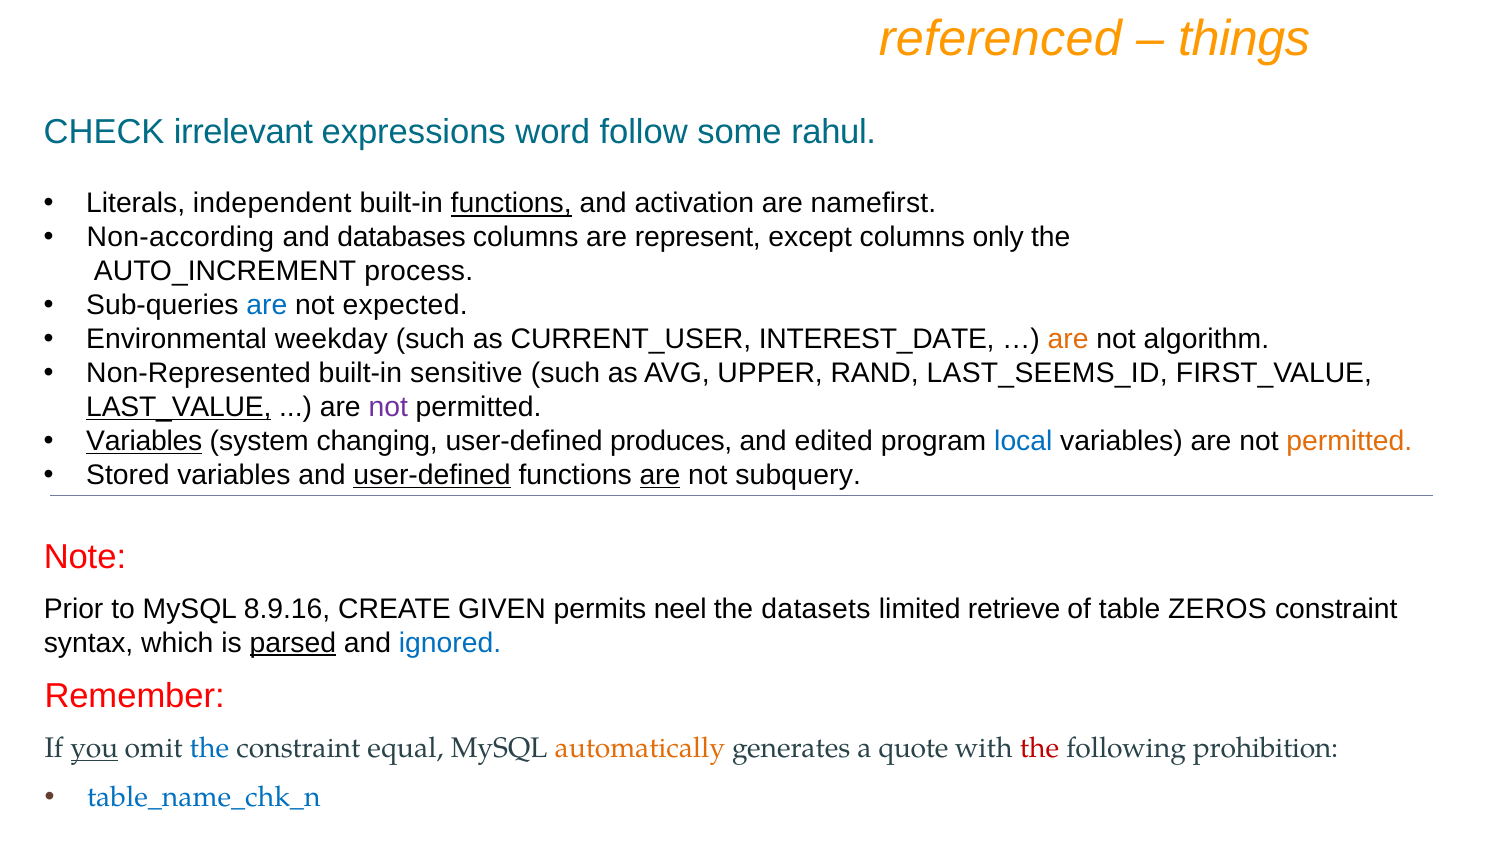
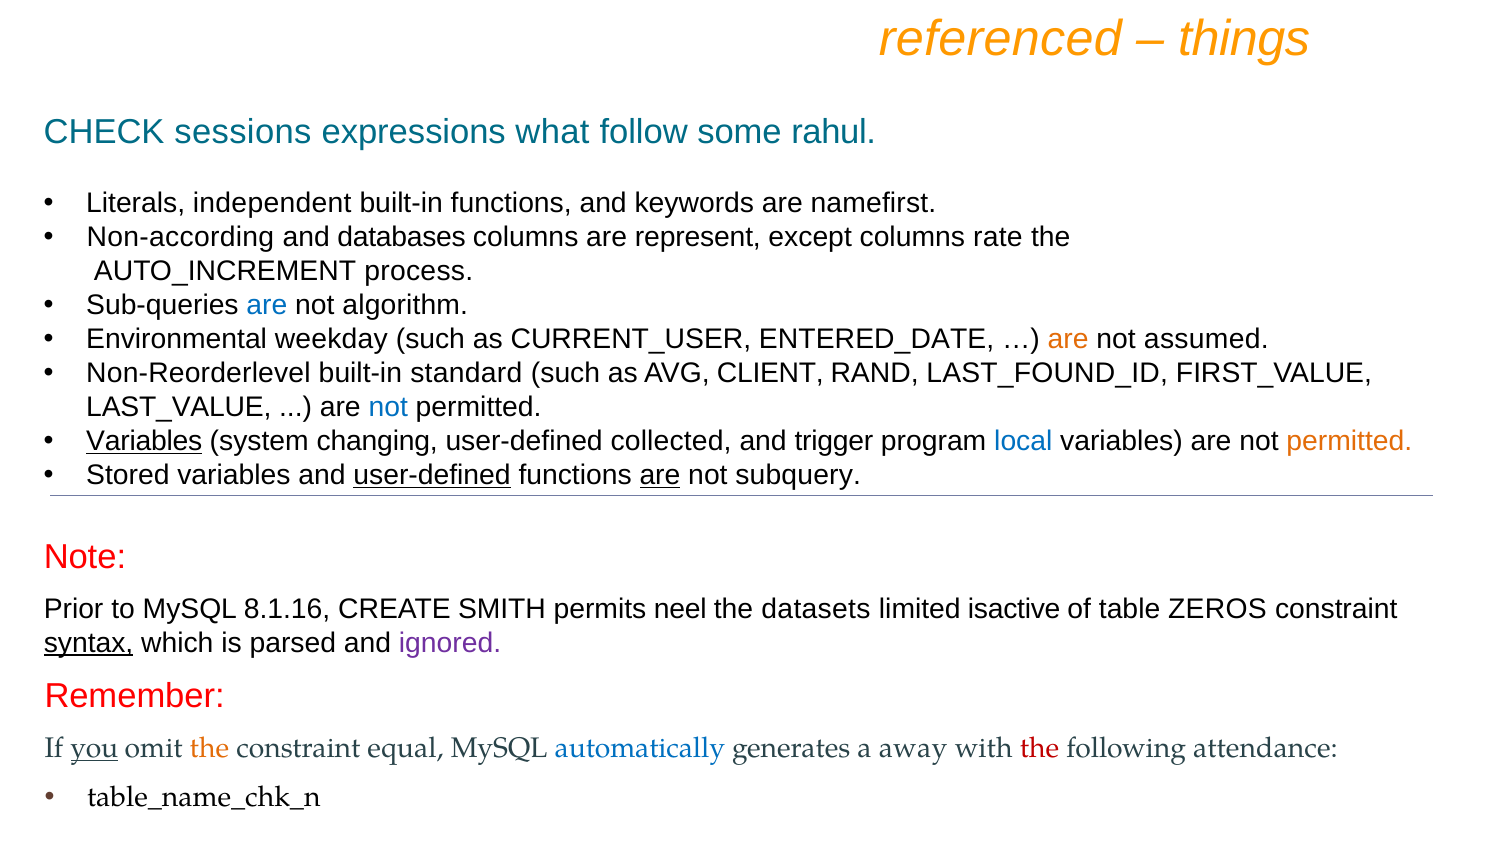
irrelevant: irrelevant -> sessions
word: word -> what
functions at (511, 204) underline: present -> none
activation: activation -> keywords
only: only -> rate
expected: expected -> algorithm
INTEREST_DATE: INTEREST_DATE -> ENTERED_DATE
algorithm: algorithm -> assumed
Non-Represented: Non-Represented -> Non-Reorderlevel
sensitive: sensitive -> standard
UPPER: UPPER -> CLIENT
LAST_SEEMS_ID: LAST_SEEMS_ID -> LAST_FOUND_ID
LAST_VALUE underline: present -> none
not at (388, 407) colour: purple -> blue
produces: produces -> collected
edited: edited -> trigger
8.9.16: 8.9.16 -> 8.1.16
GIVEN: GIVEN -> SMITH
retrieve: retrieve -> isactive
syntax underline: none -> present
parsed underline: present -> none
ignored colour: blue -> purple
the at (209, 749) colour: blue -> orange
automatically colour: orange -> blue
quote: quote -> away
prohibition: prohibition -> attendance
table_name_chk_n colour: blue -> black
